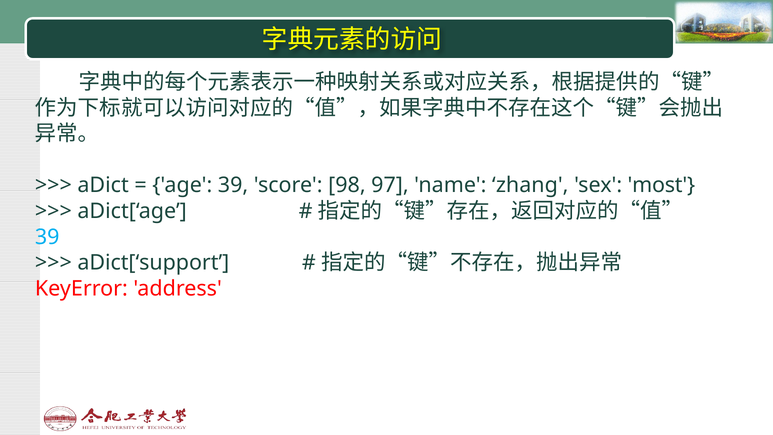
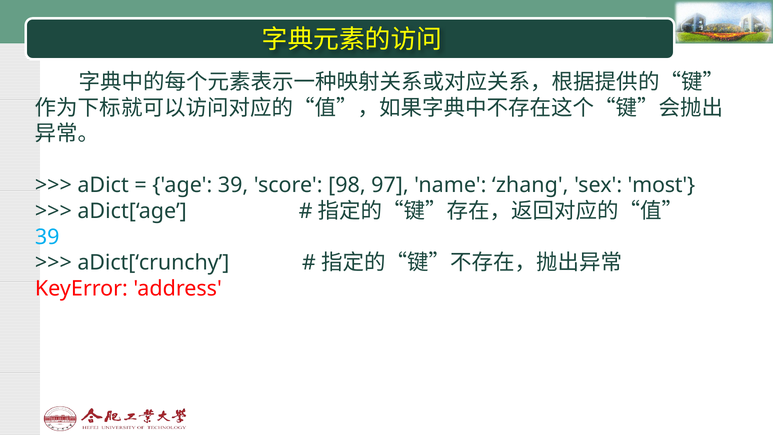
aDict[‘support: aDict[‘support -> aDict[‘crunchy
